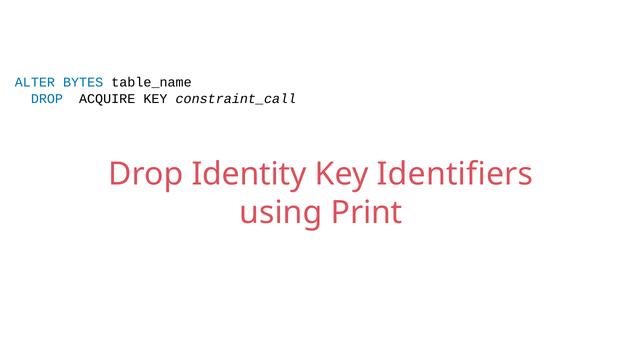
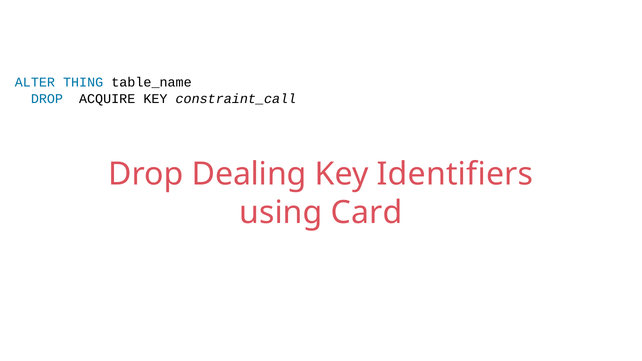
BYTES: BYTES -> THING
Identity: Identity -> Dealing
Print: Print -> Card
